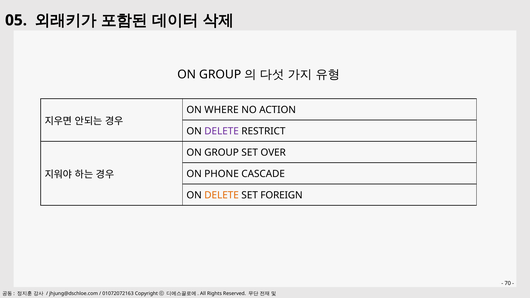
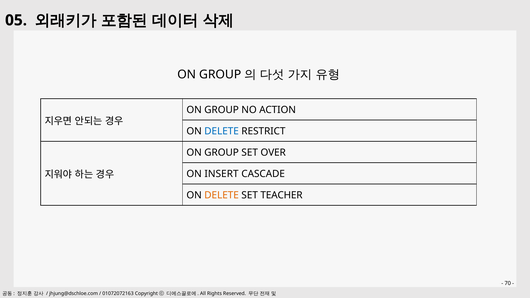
WHERE at (222, 110): WHERE -> GROUP
DELETE at (222, 131) colour: purple -> blue
PHONE: PHONE -> INSERT
FOREIGN: FOREIGN -> TEACHER
